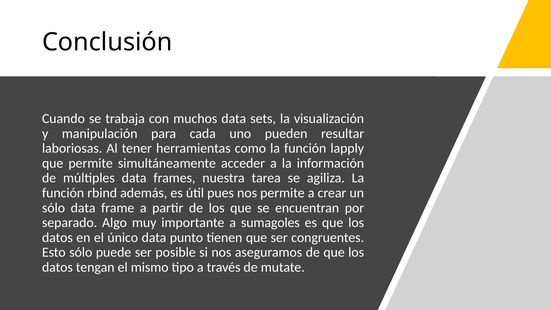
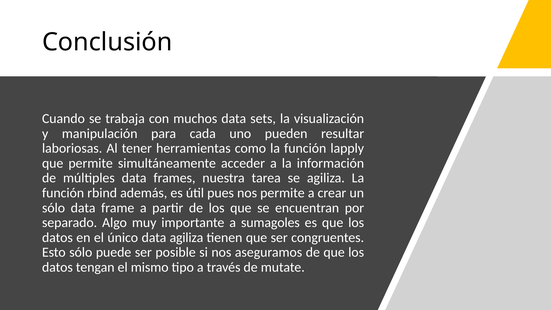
data punto: punto -> agiliza
